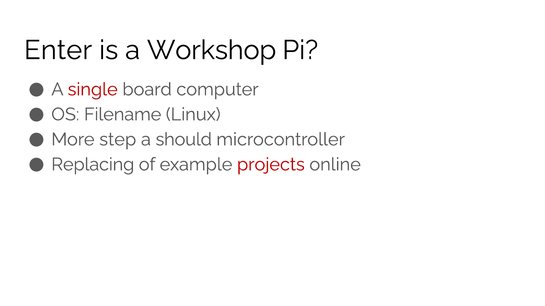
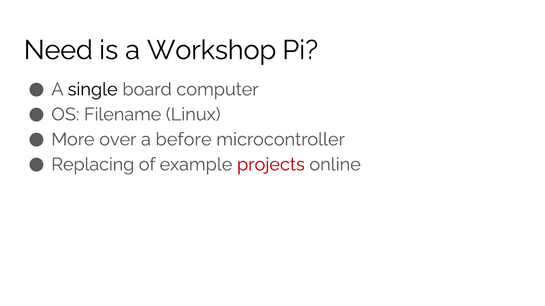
Enter: Enter -> Need
single colour: red -> black
step: step -> over
should: should -> before
